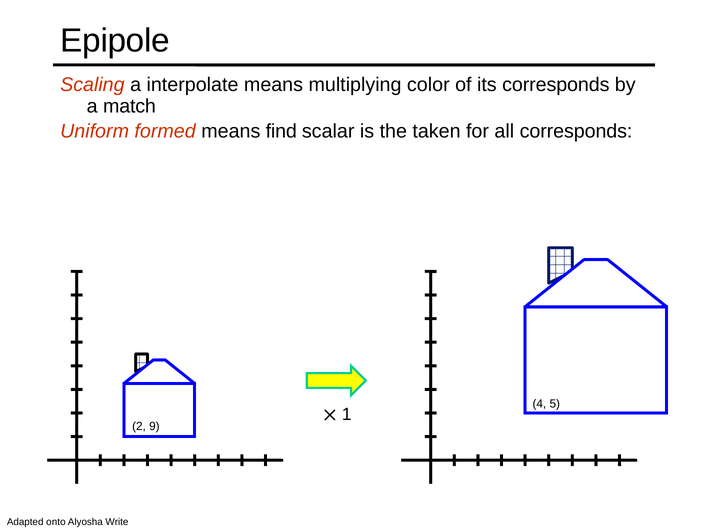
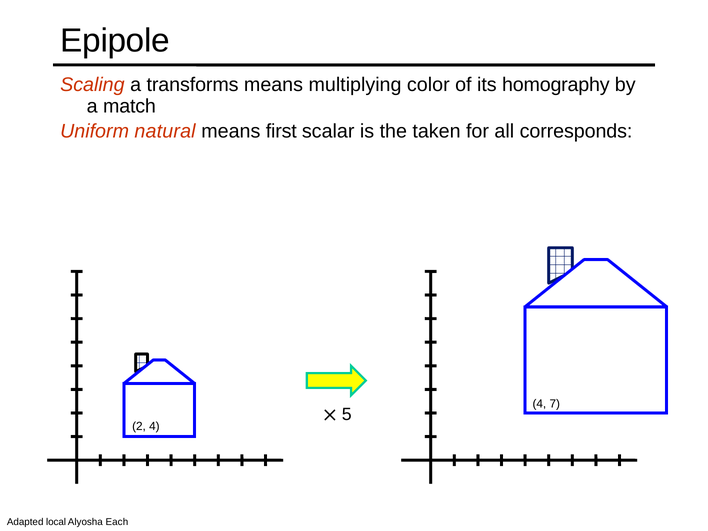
interpolate: interpolate -> transforms
its corresponds: corresponds -> homography
formed: formed -> natural
find: find -> first
5: 5 -> 7
1: 1 -> 5
2 9: 9 -> 4
onto: onto -> local
Write: Write -> Each
